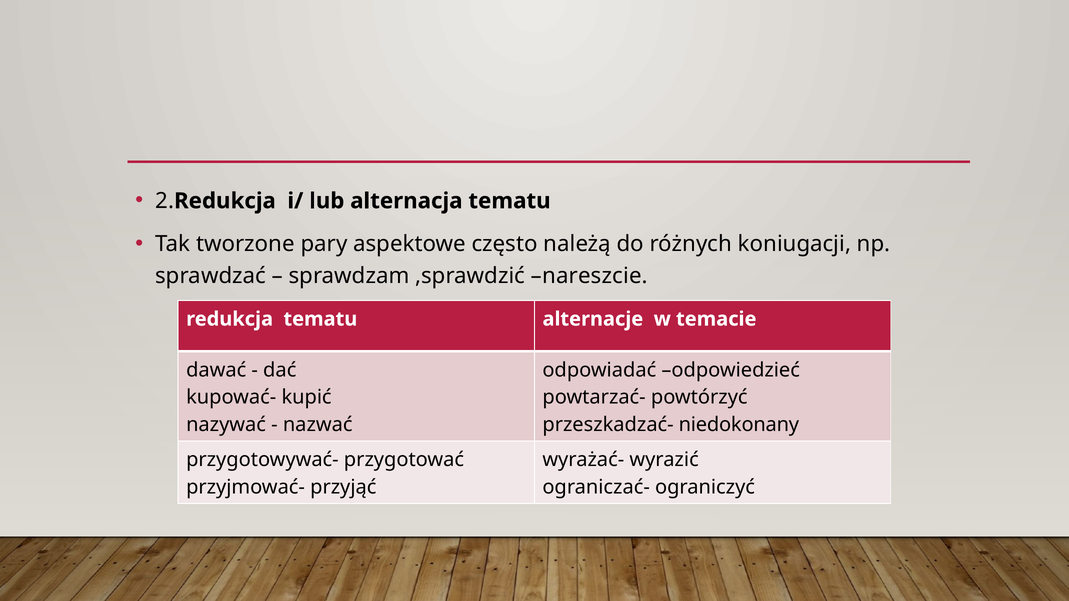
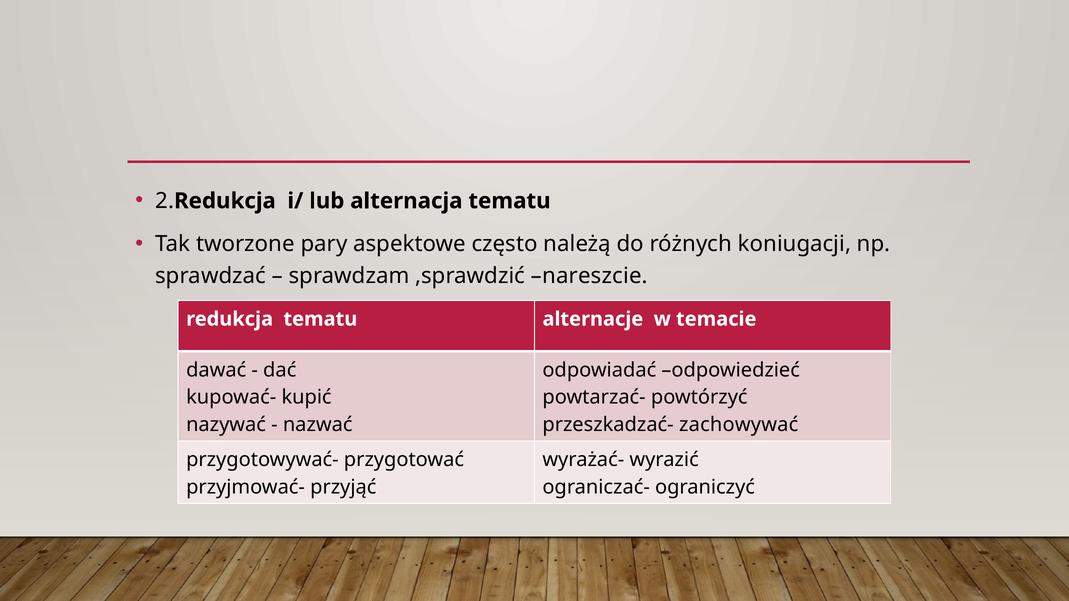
niedokonany: niedokonany -> zachowywać
